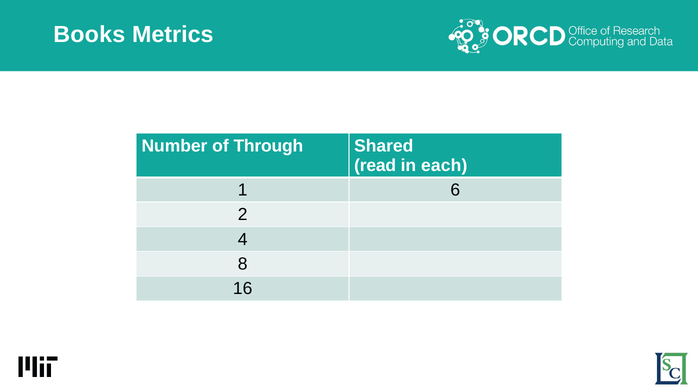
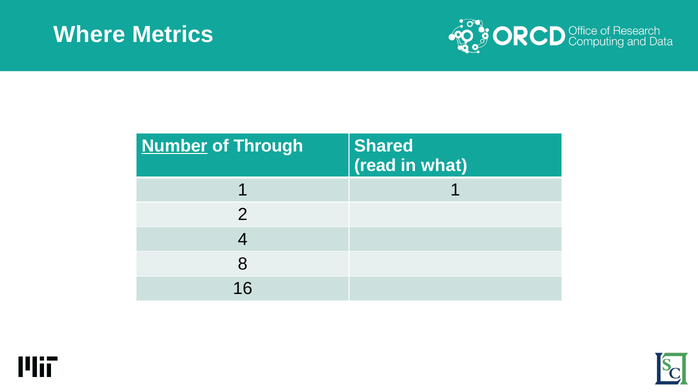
Books: Books -> Where
Number underline: none -> present
each: each -> what
1 6: 6 -> 1
